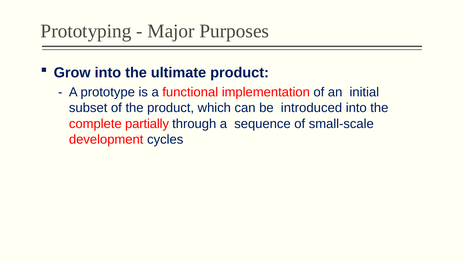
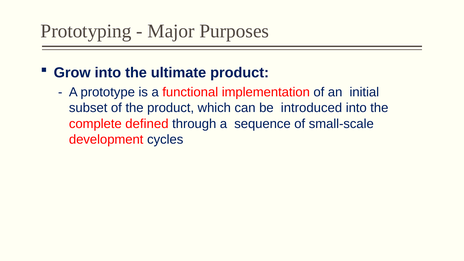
partially: partially -> defined
